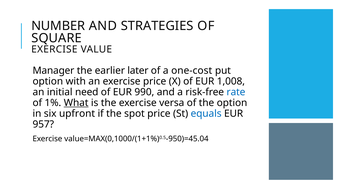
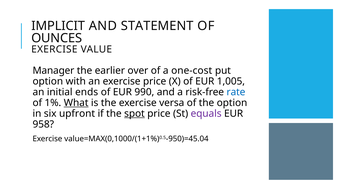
NUMBER: NUMBER -> IMPLICIT
STRATEGIES: STRATEGIES -> STATEMENT
SQUARE: SQUARE -> OUNCES
later: later -> over
1,008: 1,008 -> 1,005
need: need -> ends
spot underline: none -> present
equals colour: blue -> purple
957: 957 -> 958
